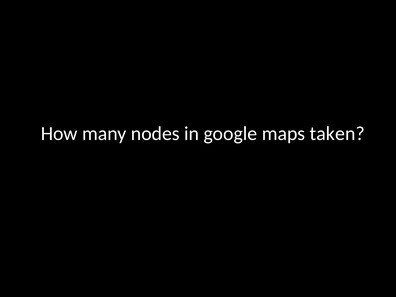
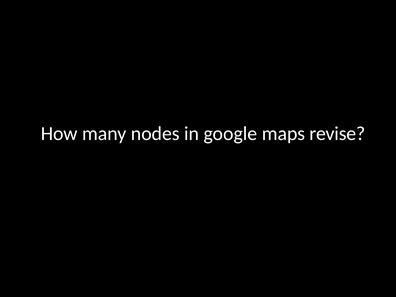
taken: taken -> revise
